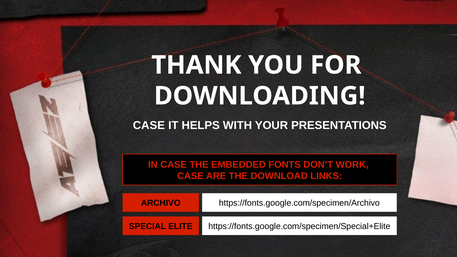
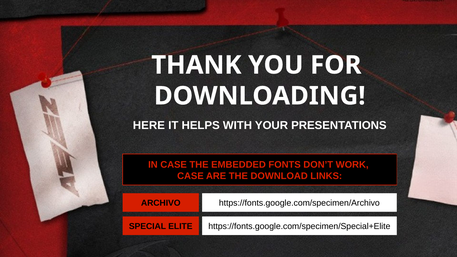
CASE at (149, 126): CASE -> HERE
